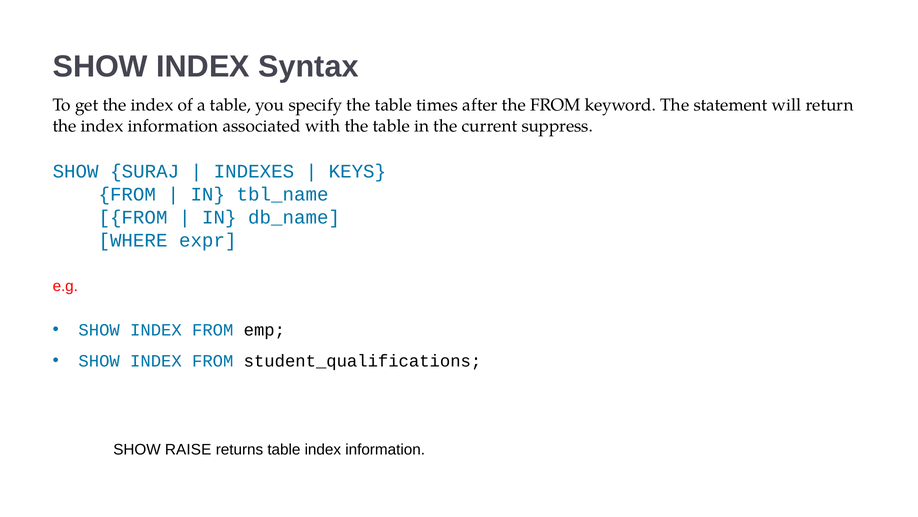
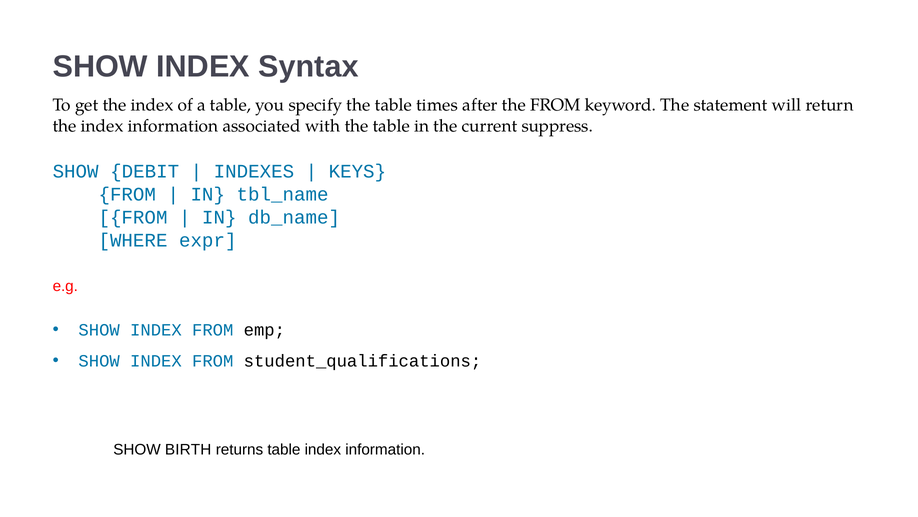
SURAJ: SURAJ -> DEBIT
RAISE: RAISE -> BIRTH
